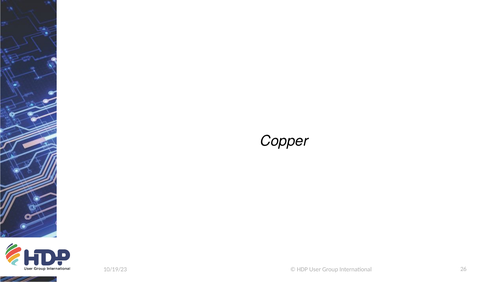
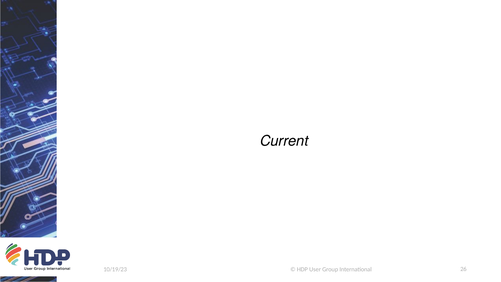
Copper: Copper -> Current
